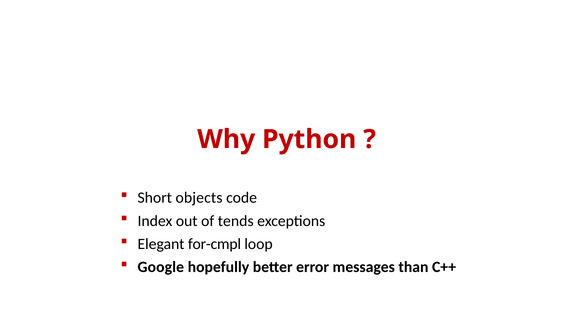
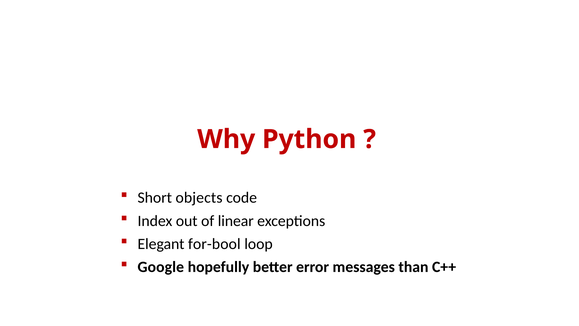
tends: tends -> linear
for-cmpl: for-cmpl -> for-bool
